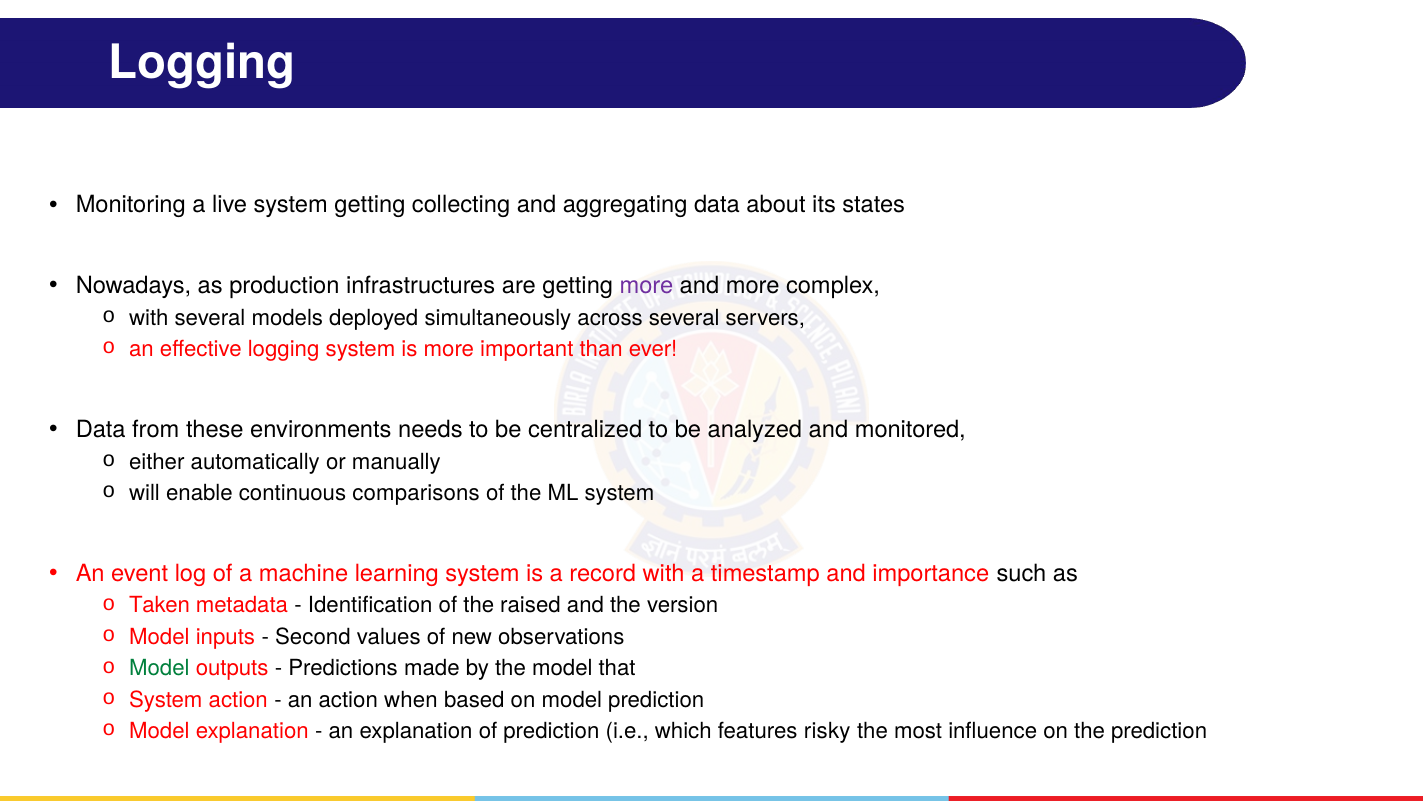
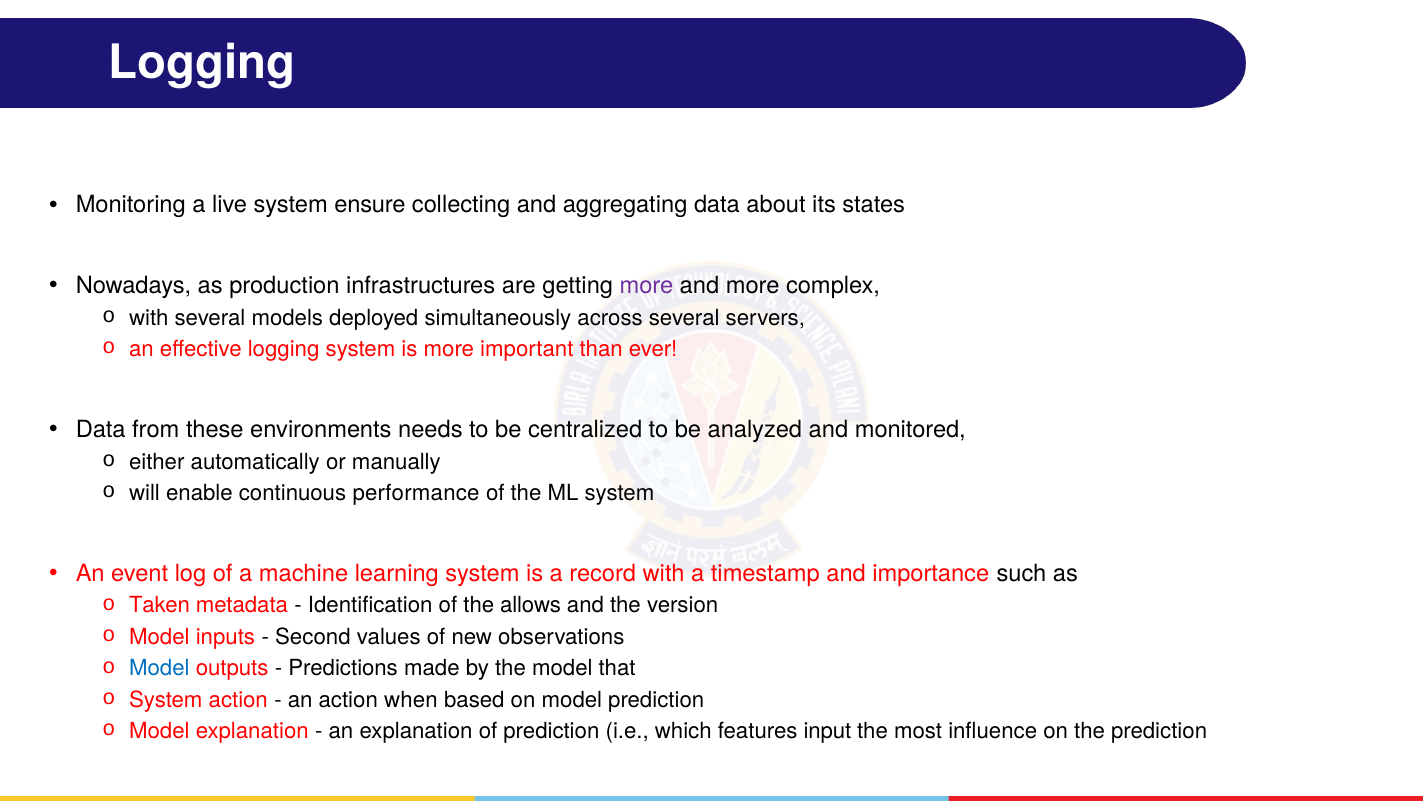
system getting: getting -> ensure
comparisons: comparisons -> performance
raised: raised -> allows
Model at (159, 668) colour: green -> blue
risky: risky -> input
